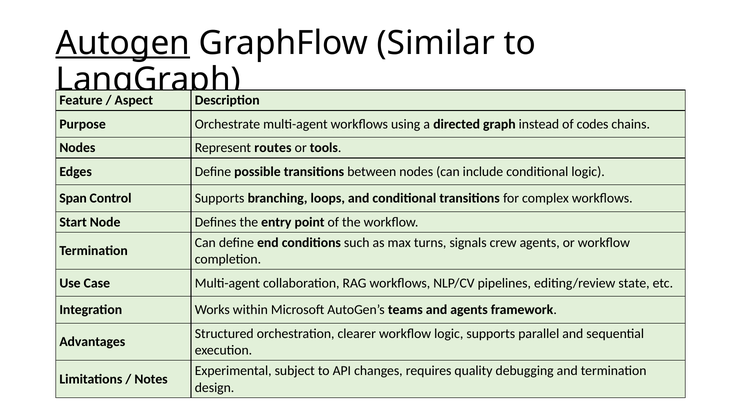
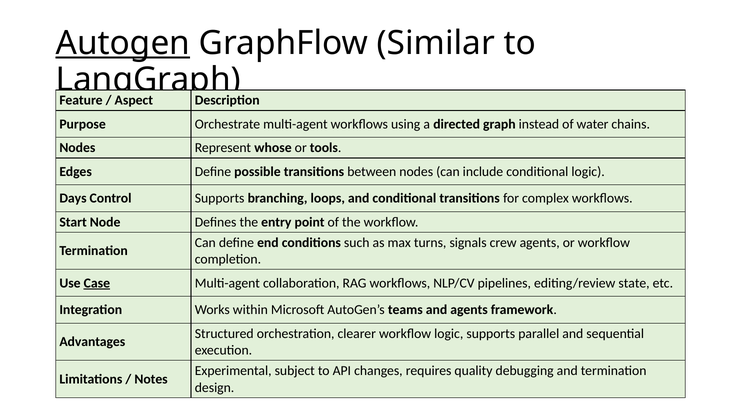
codes: codes -> water
routes: routes -> whose
Span: Span -> Days
Case underline: none -> present
